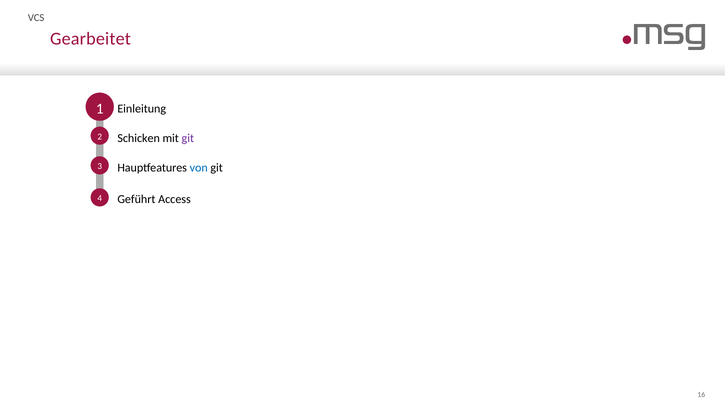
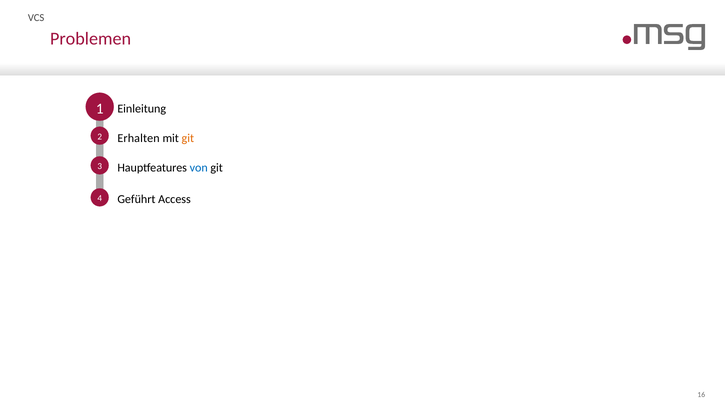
Gearbeitet: Gearbeitet -> Problemen
Schicken: Schicken -> Erhalten
git at (188, 138) colour: purple -> orange
